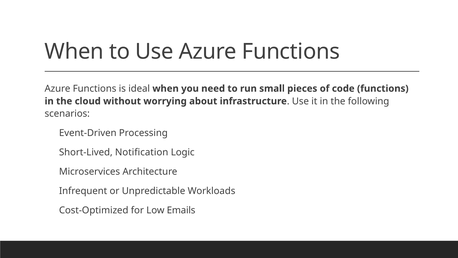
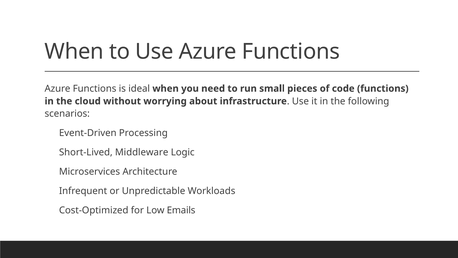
Notification: Notification -> Middleware
